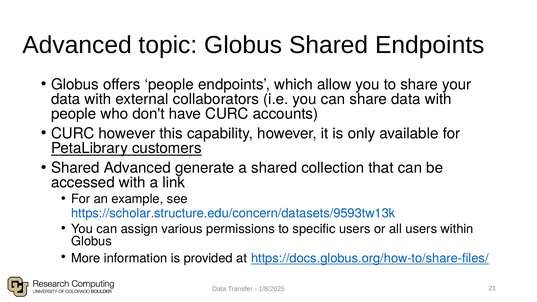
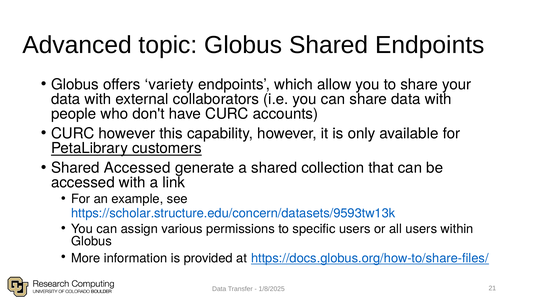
offers people: people -> variety
Shared Advanced: Advanced -> Accessed
